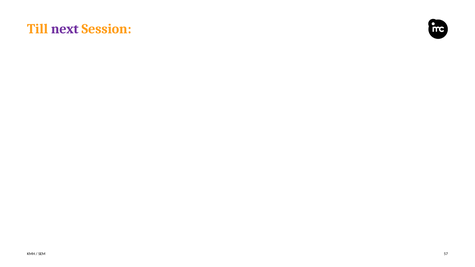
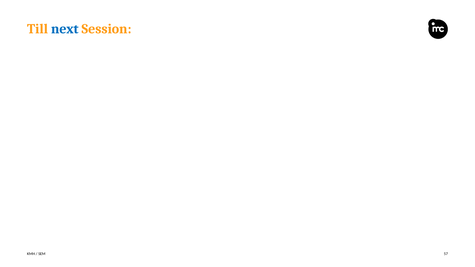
next colour: purple -> blue
